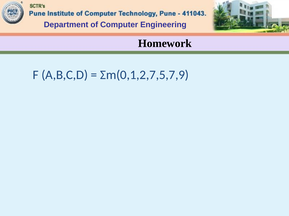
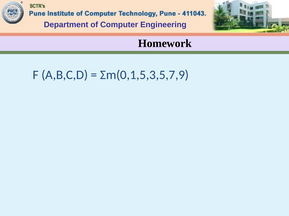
Σm(0,1,2,7,5,7,9: Σm(0,1,2,7,5,7,9 -> Σm(0,1,5,3,5,7,9
